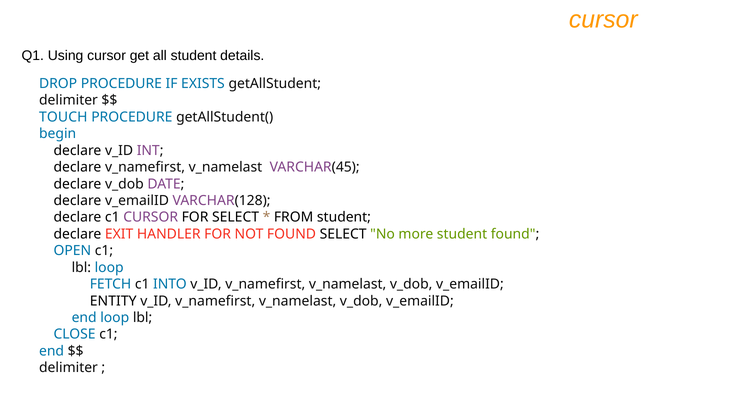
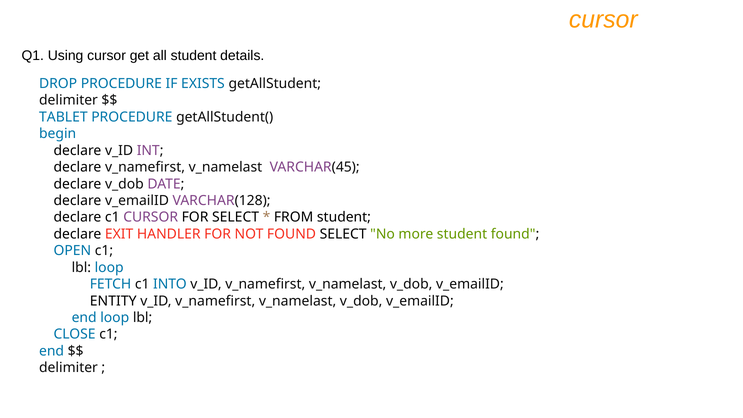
TOUCH: TOUCH -> TABLET
